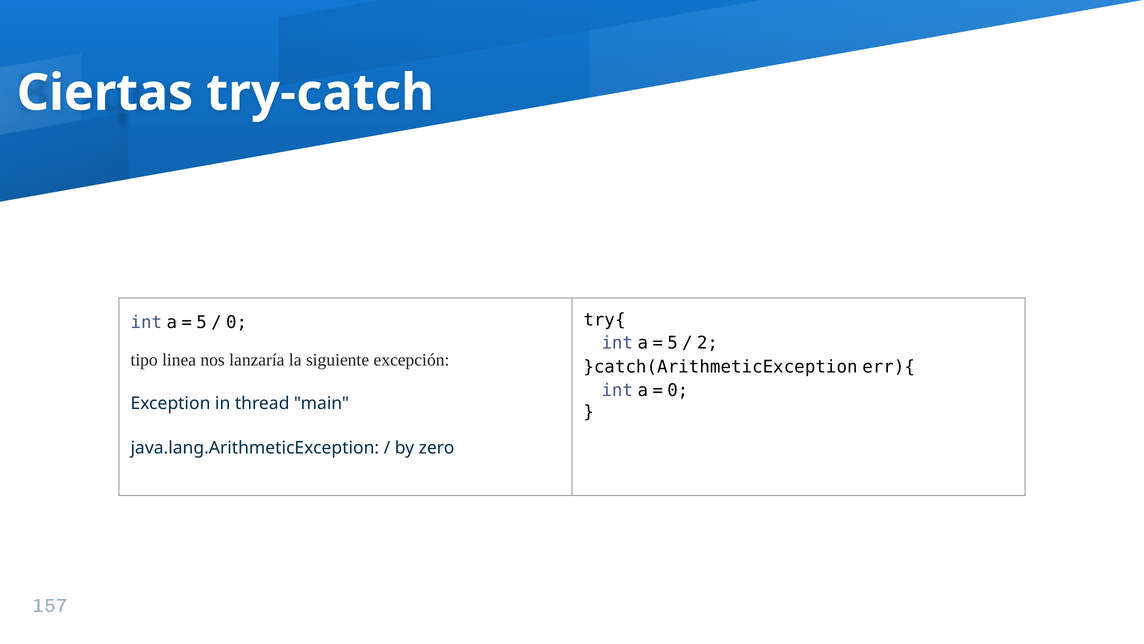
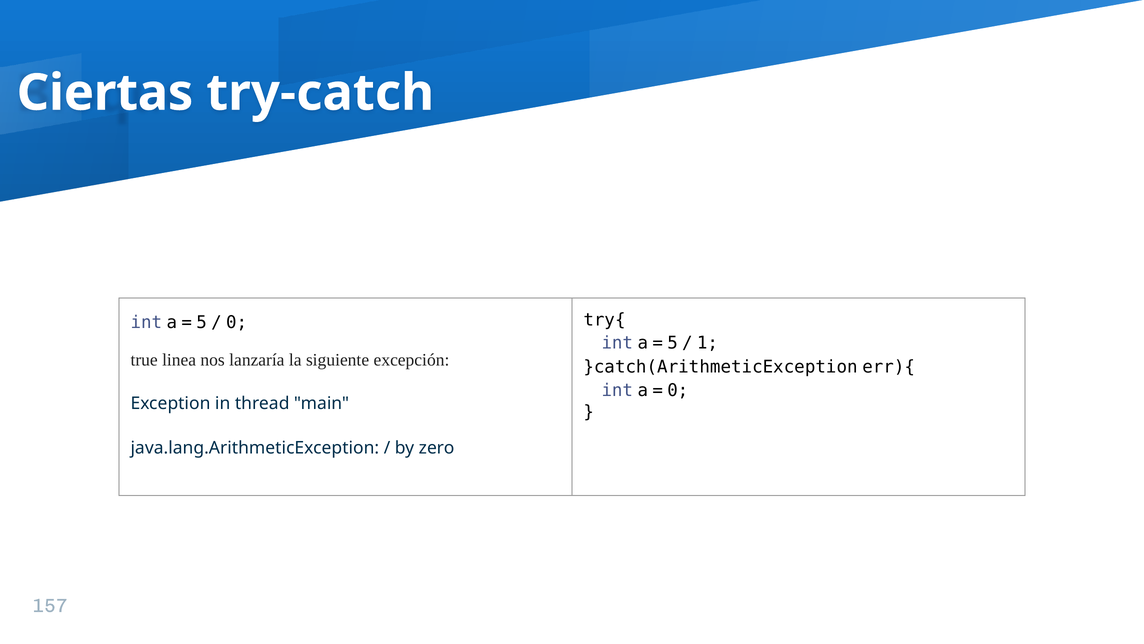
2: 2 -> 1
tipo: tipo -> true
